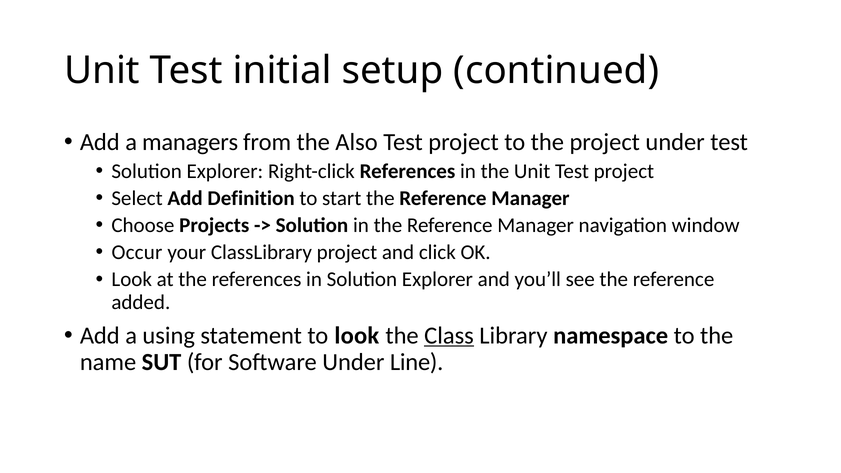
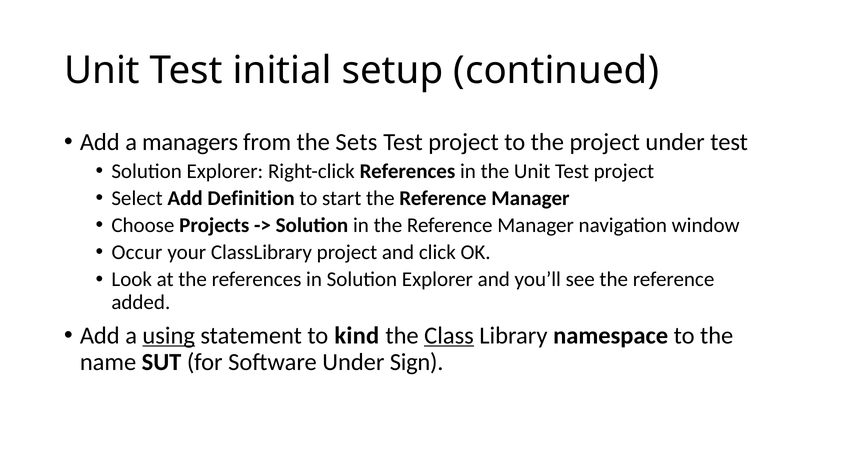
Also: Also -> Sets
using underline: none -> present
to look: look -> kind
Line: Line -> Sign
